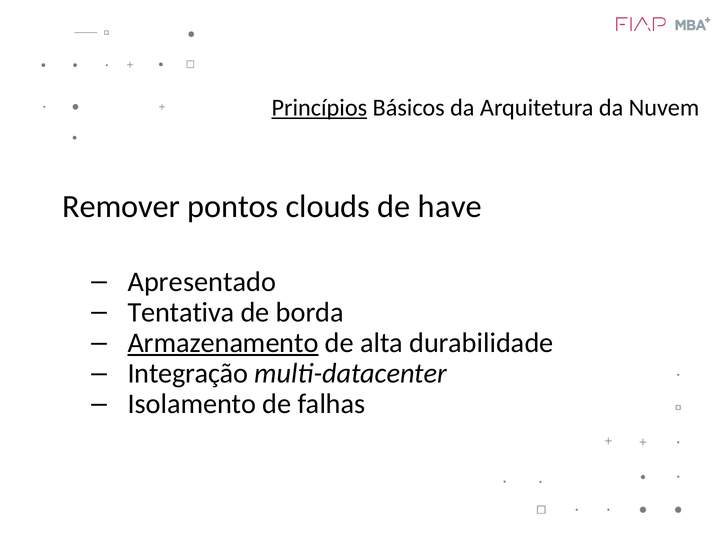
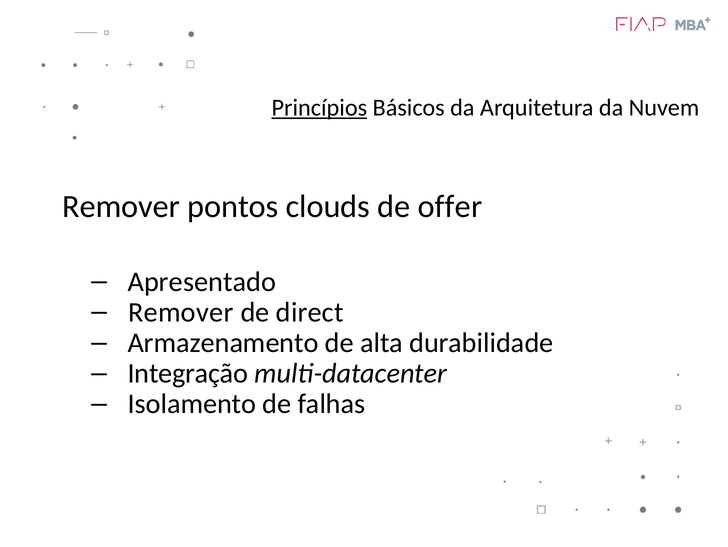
have: have -> offer
Tentativa at (181, 312): Tentativa -> Remover
borda: borda -> direct
Armazenamento underline: present -> none
